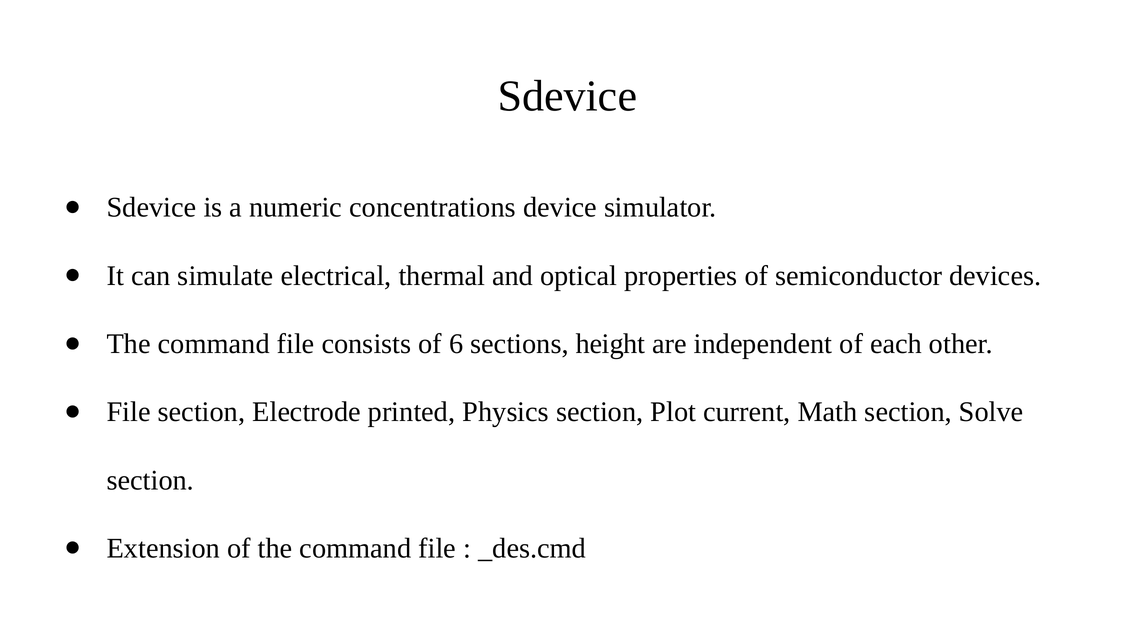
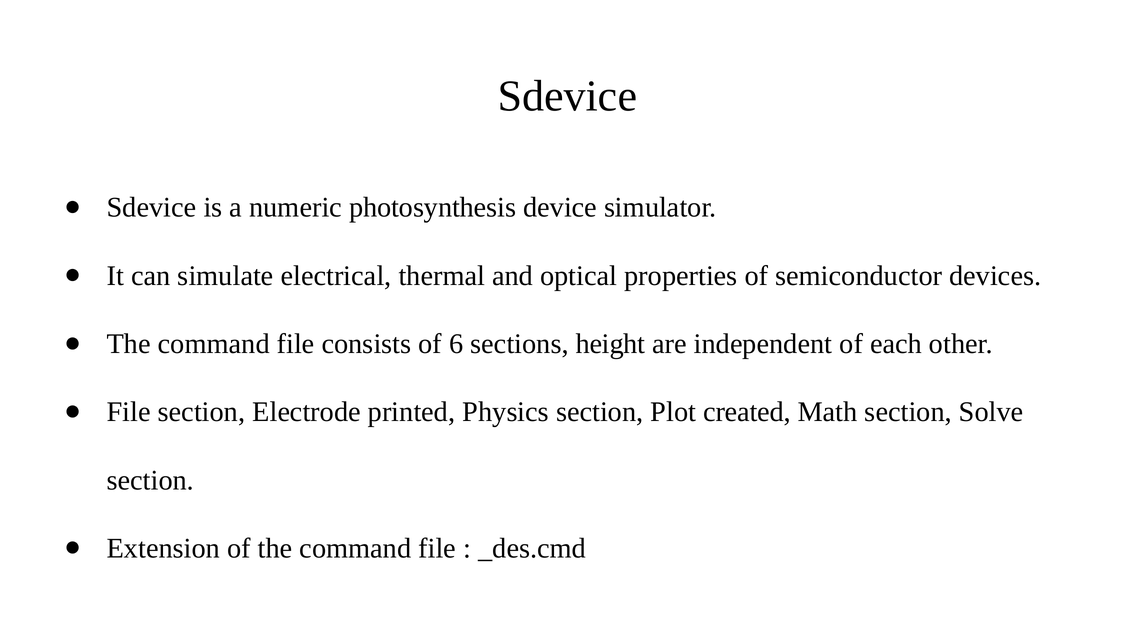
concentrations: concentrations -> photosynthesis
current: current -> created
